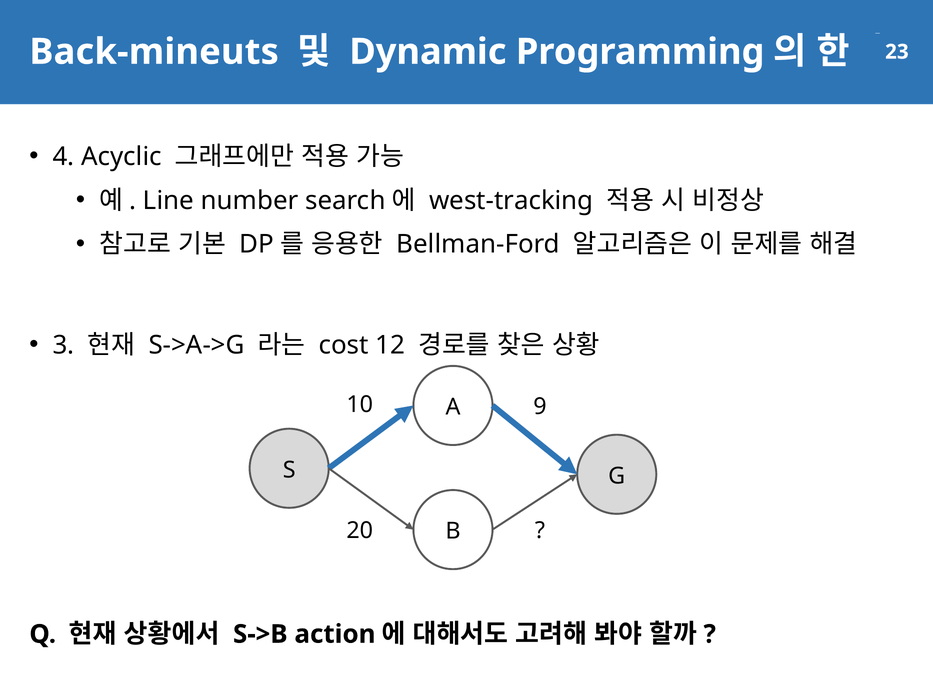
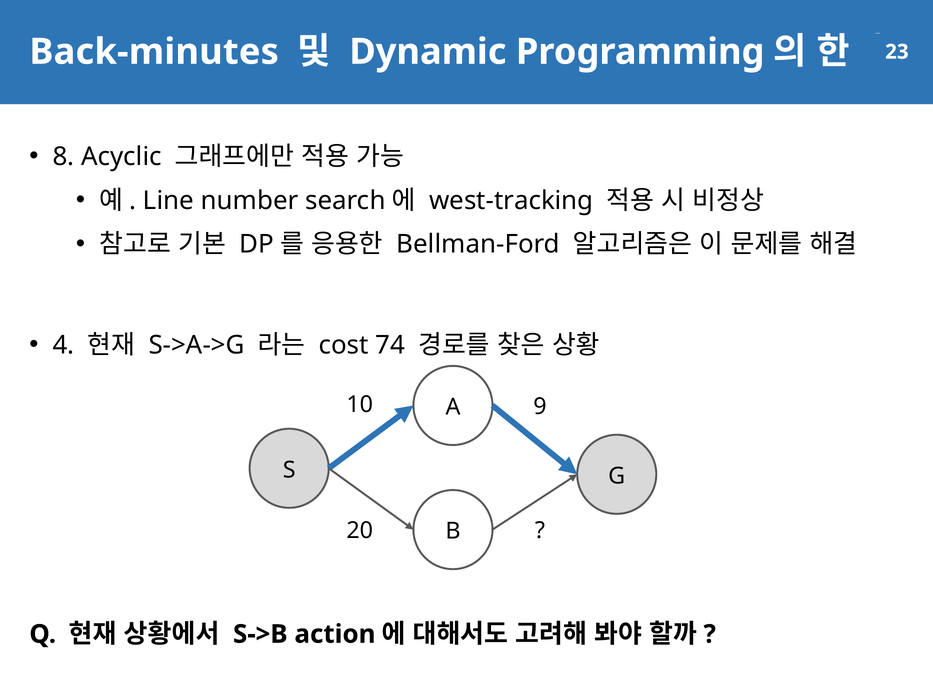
Back-mineuts: Back-mineuts -> Back-minutes
4: 4 -> 8
3: 3 -> 4
12: 12 -> 74
